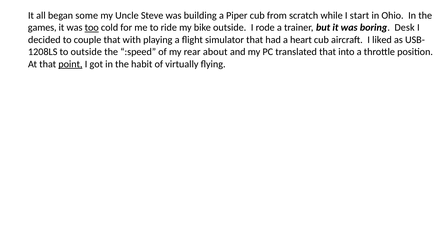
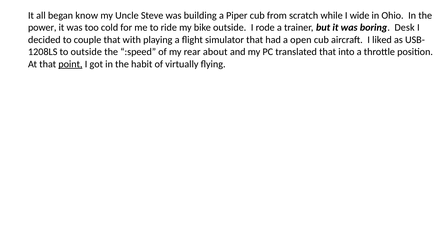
some: some -> know
start: start -> wide
games: games -> power
too underline: present -> none
heart: heart -> open
